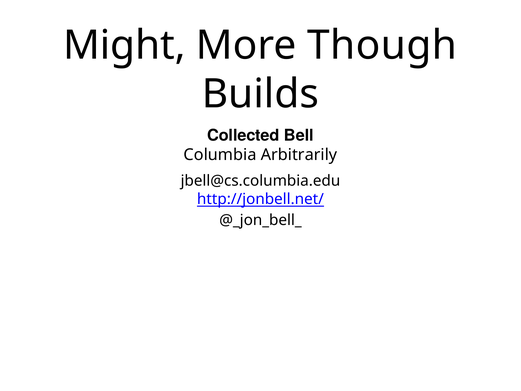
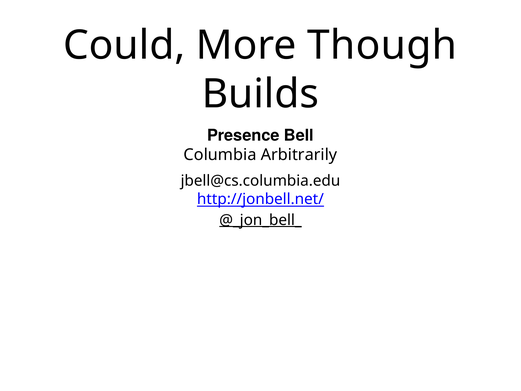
Might: Might -> Could
Collected: Collected -> Presence
@_jon_bell_ underline: none -> present
